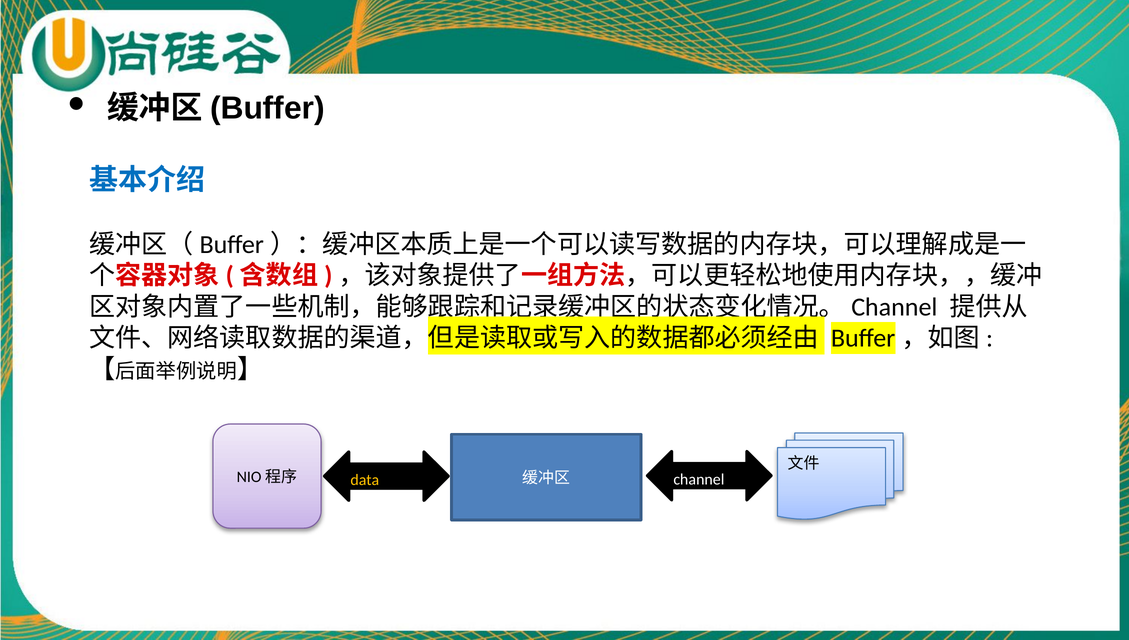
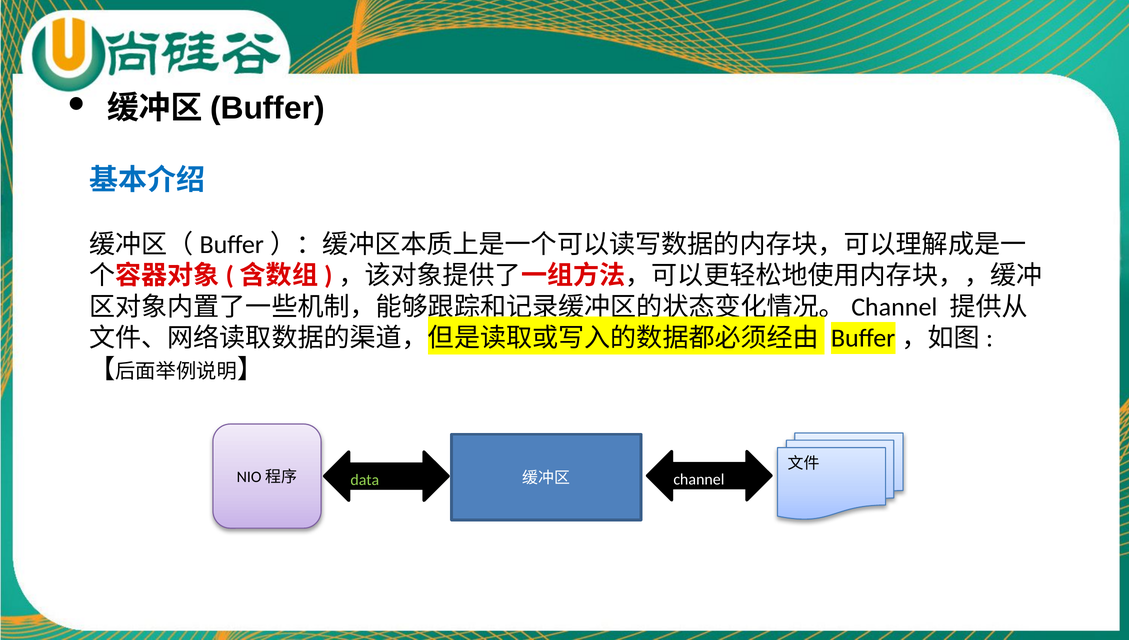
data colour: yellow -> light green
